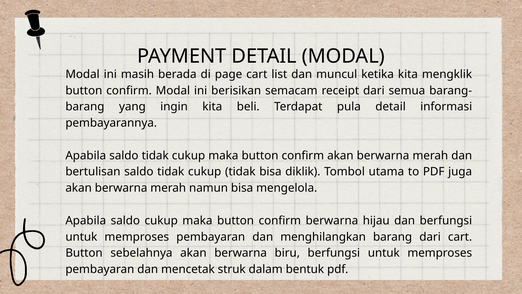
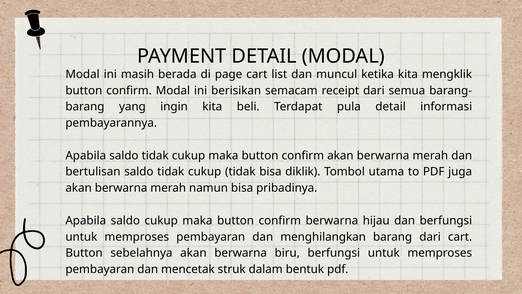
mengelola: mengelola -> pribadinya
